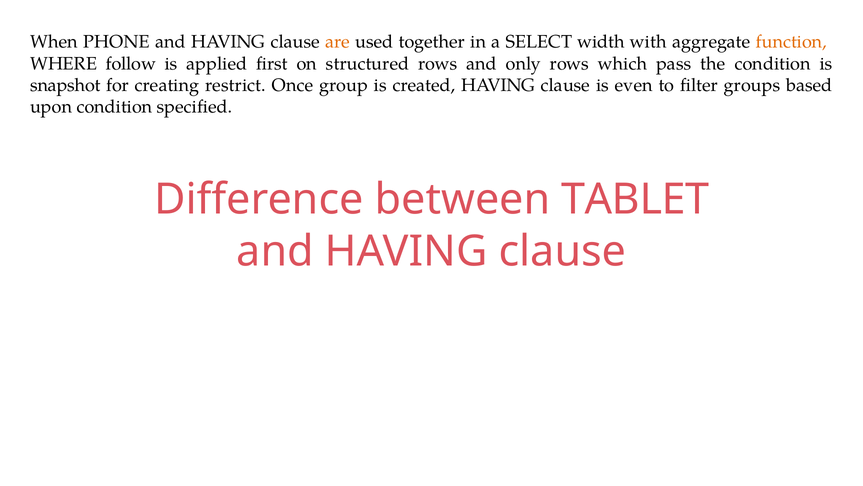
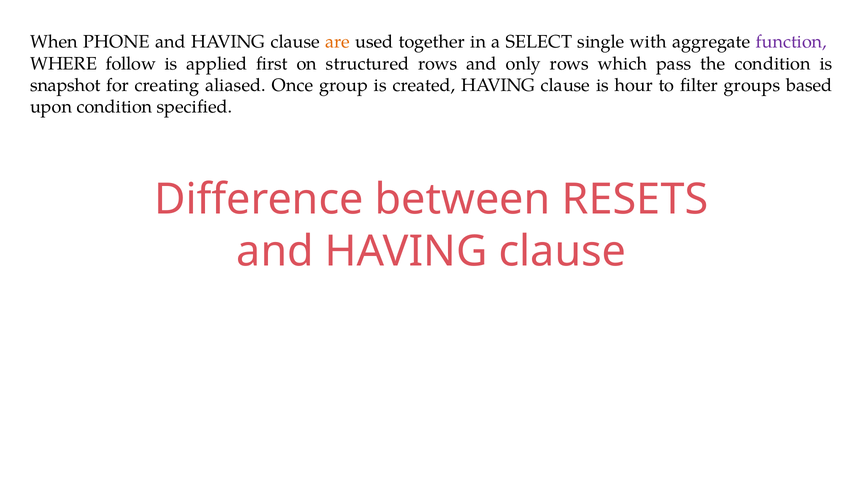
width: width -> single
function colour: orange -> purple
restrict: restrict -> aliased
even: even -> hour
TABLET: TABLET -> RESETS
